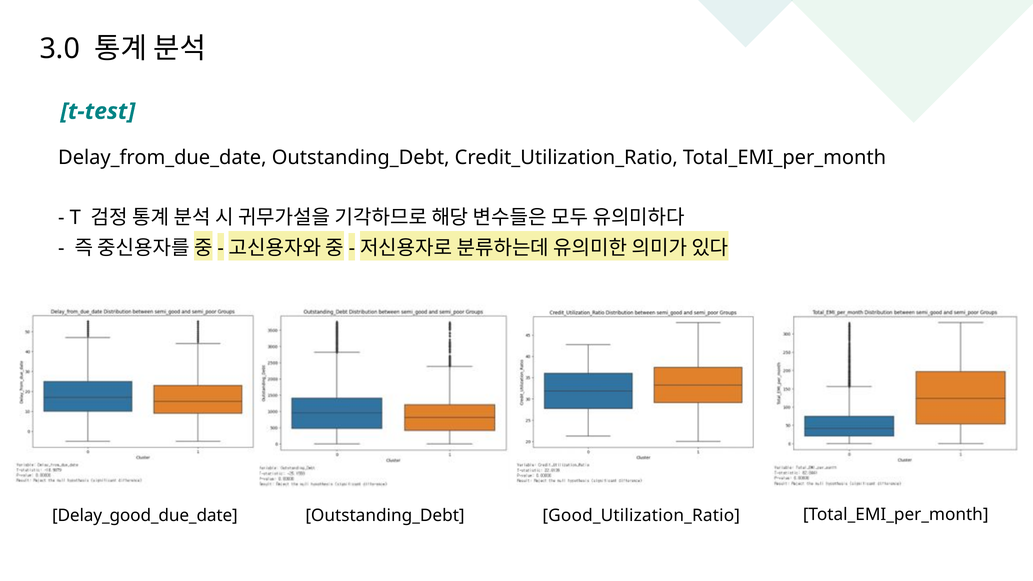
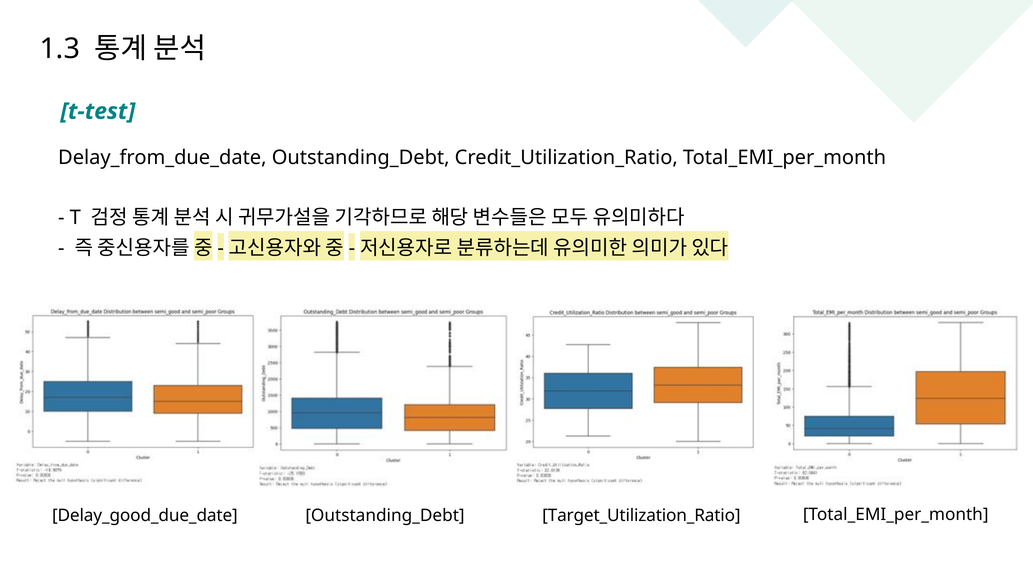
3.0: 3.0 -> 1.3
Good_Utilization_Ratio: Good_Utilization_Ratio -> Target_Utilization_Ratio
